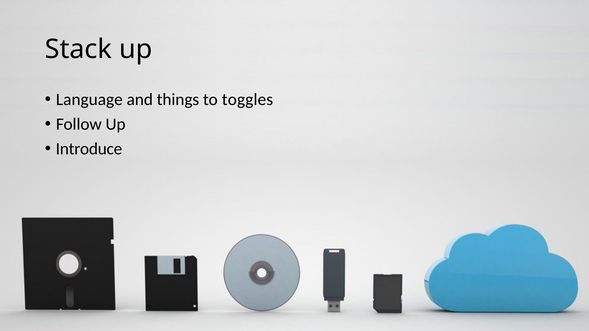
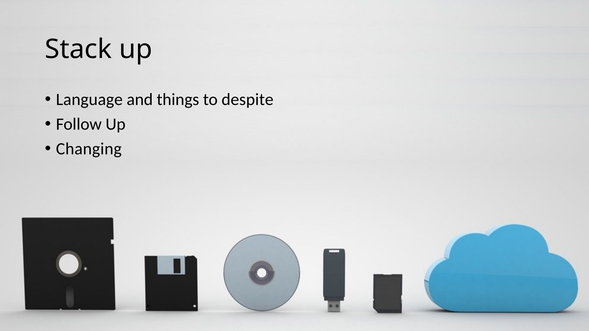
toggles: toggles -> despite
Introduce: Introduce -> Changing
